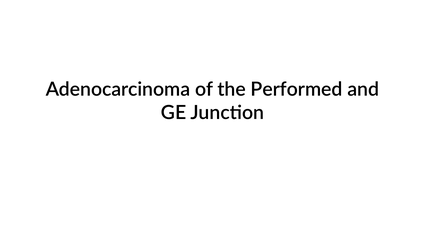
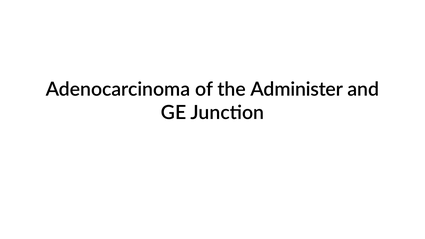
Performed: Performed -> Administer
